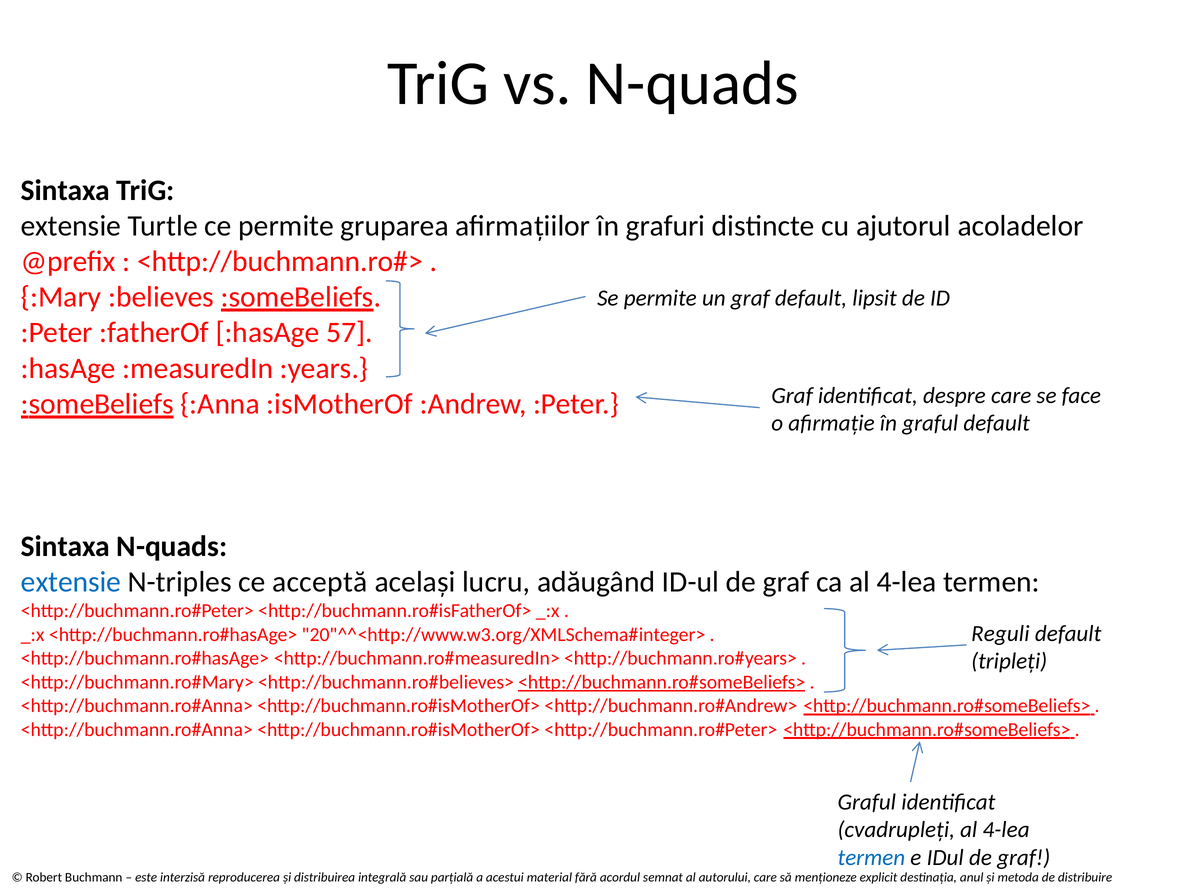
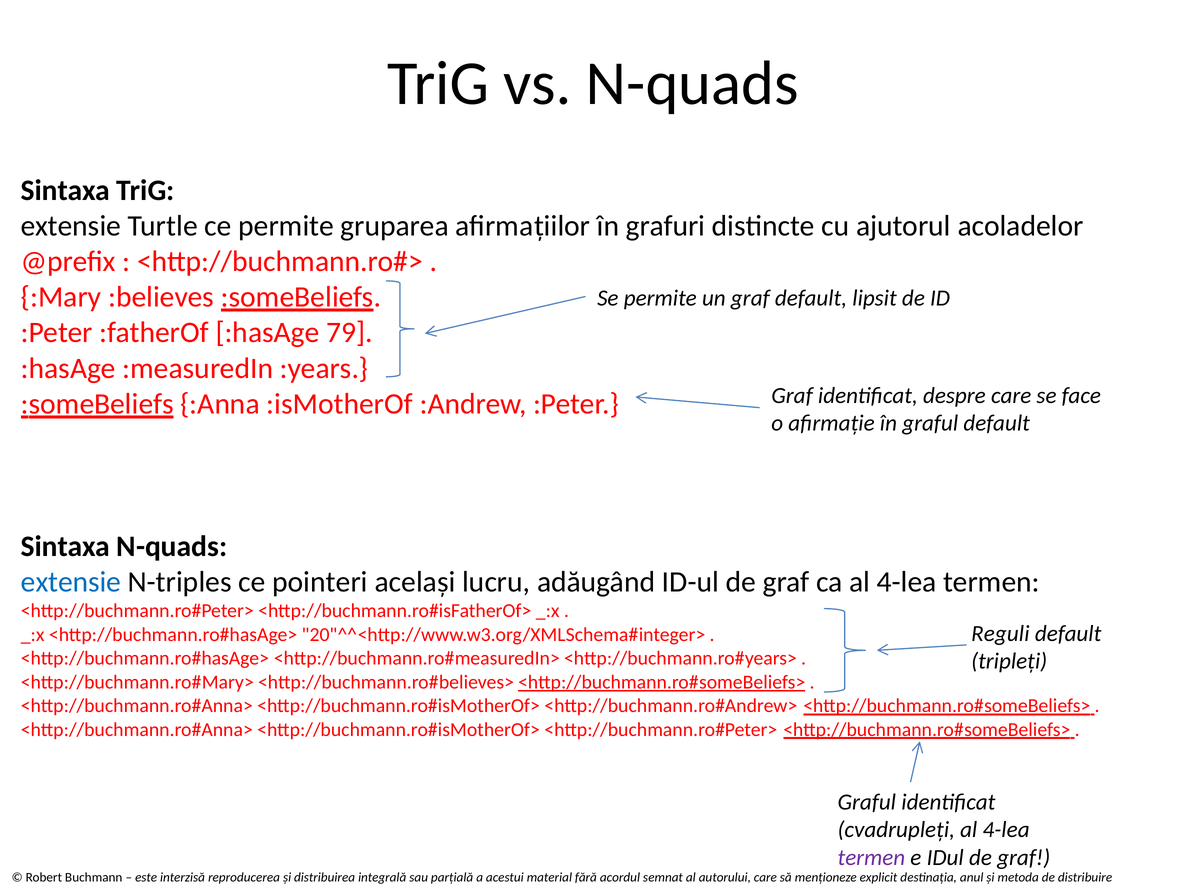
57: 57 -> 79
acceptă: acceptă -> pointeri
termen at (871, 857) colour: blue -> purple
